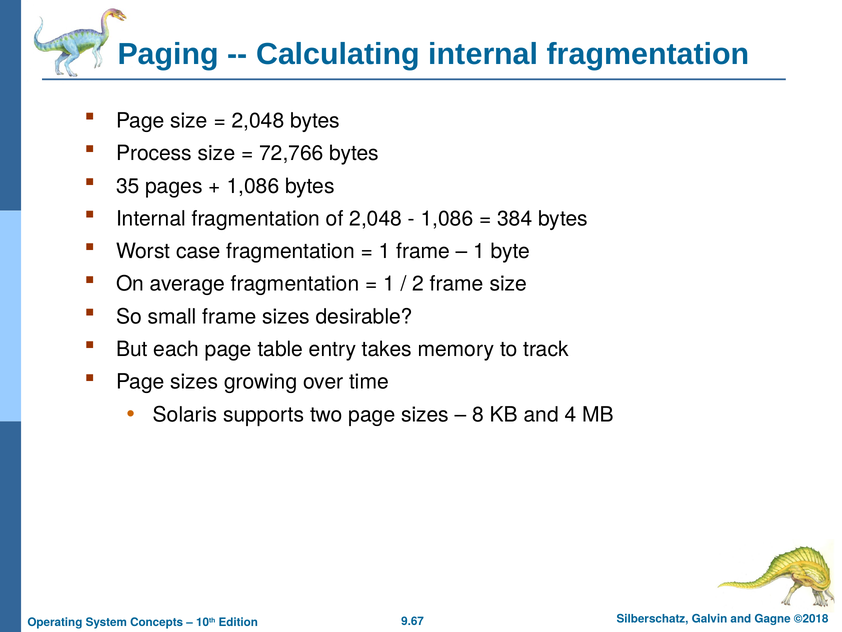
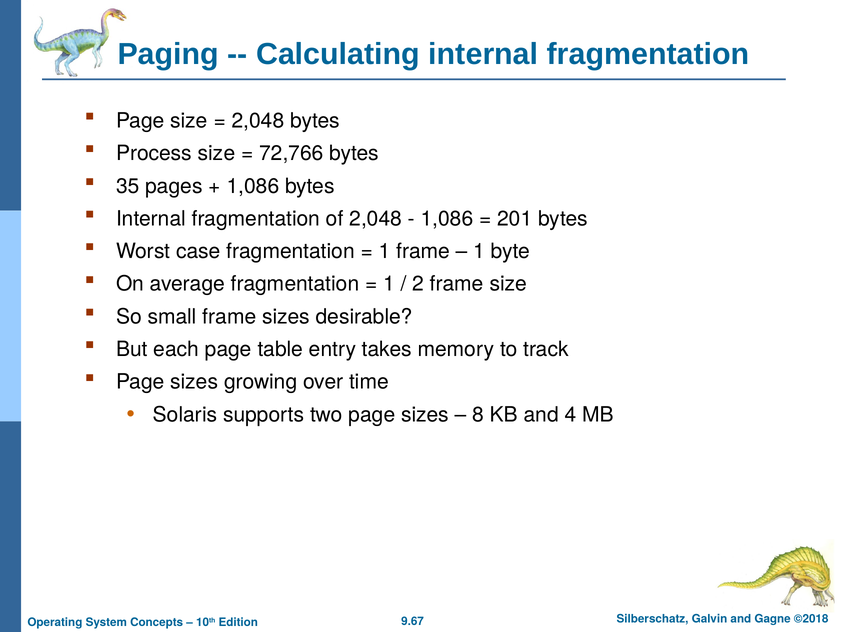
384: 384 -> 201
